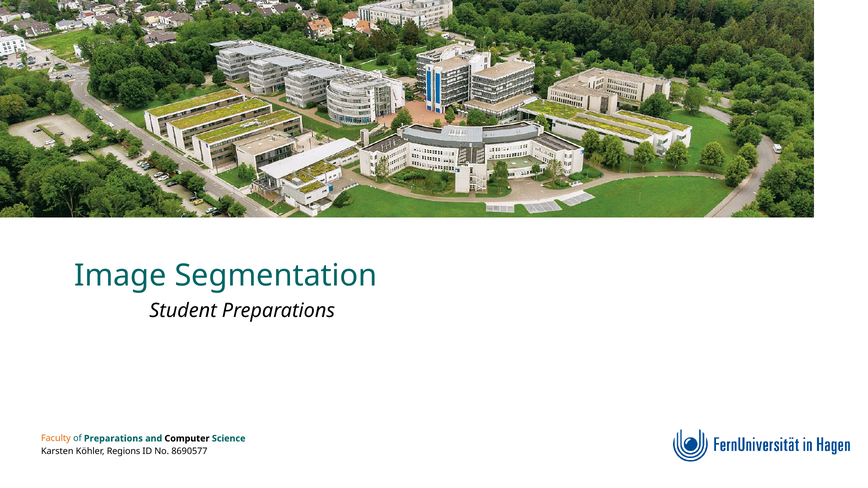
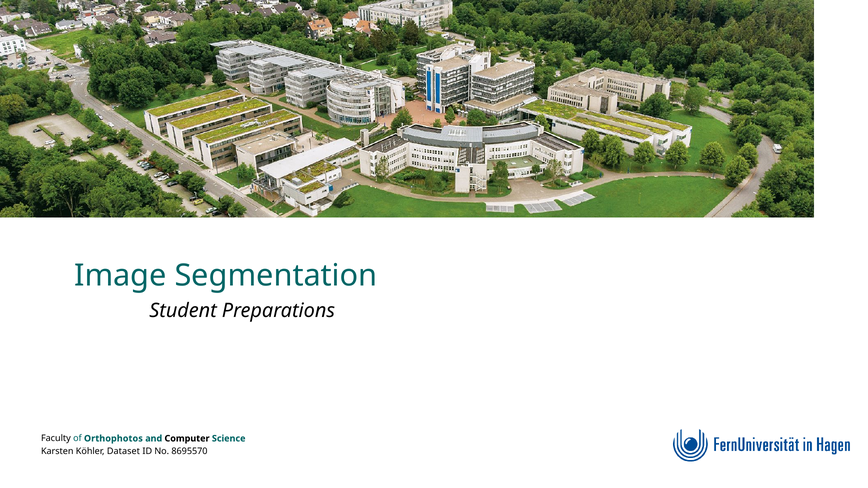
Faculty at (56, 439) colour: orange -> black
of Preparations: Preparations -> Orthophotos
Regions: Regions -> Dataset
8690577: 8690577 -> 8695570
